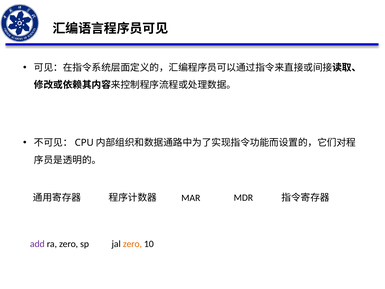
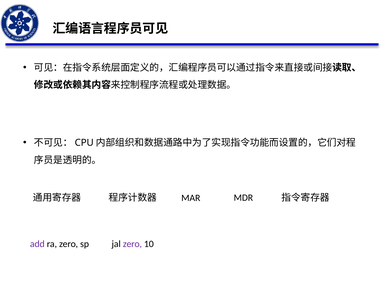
zero at (132, 244) colour: orange -> purple
